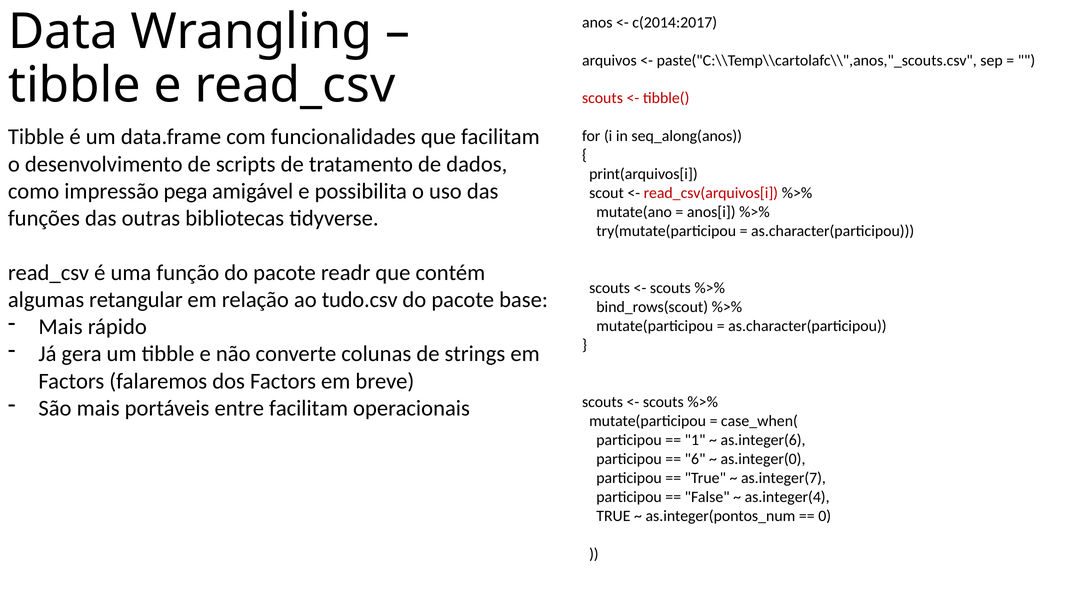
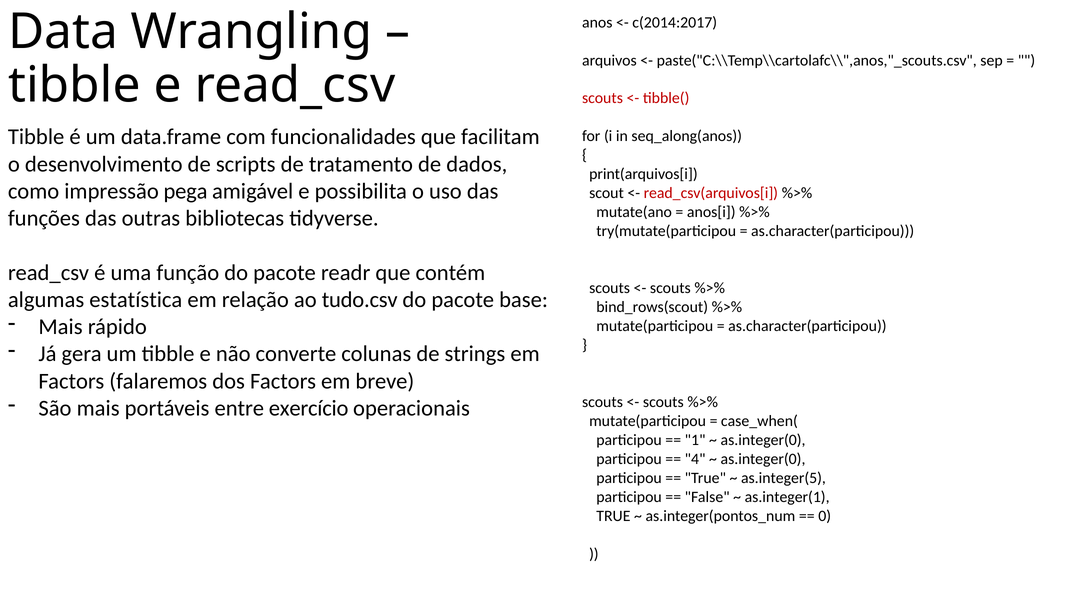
retangular: retangular -> estatística
entre facilitam: facilitam -> exercício
as.integer(6 at (763, 440): as.integer(6 -> as.integer(0
6: 6 -> 4
as.integer(7: as.integer(7 -> as.integer(5
as.integer(4: as.integer(4 -> as.integer(1
